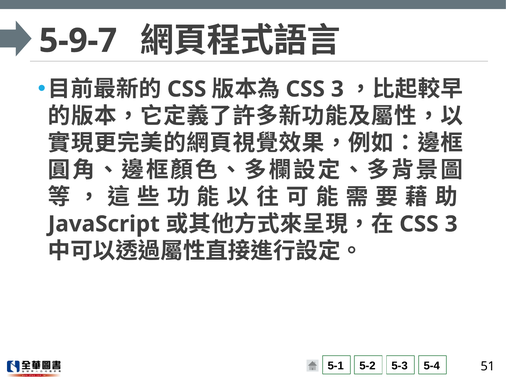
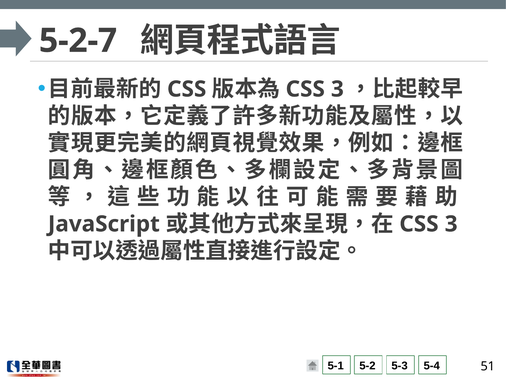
5-9-7: 5-9-7 -> 5-2-7
